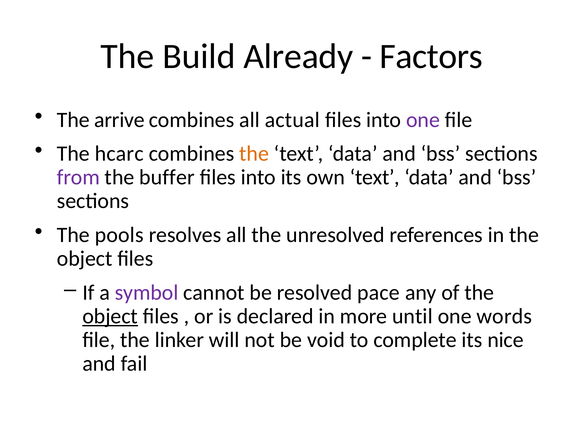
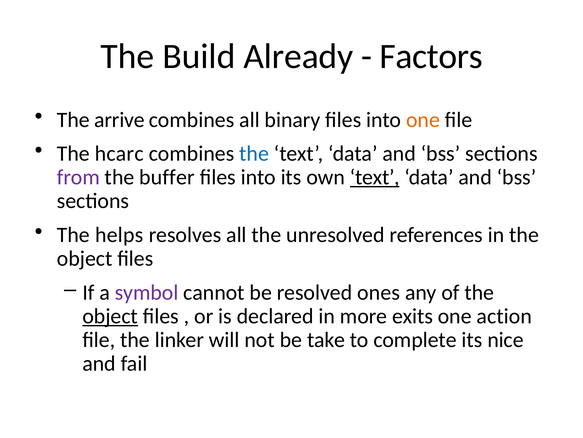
actual: actual -> binary
one at (423, 120) colour: purple -> orange
the at (254, 153) colour: orange -> blue
text at (375, 177) underline: none -> present
pools: pools -> helps
pace: pace -> ones
until: until -> exits
words: words -> action
void: void -> take
